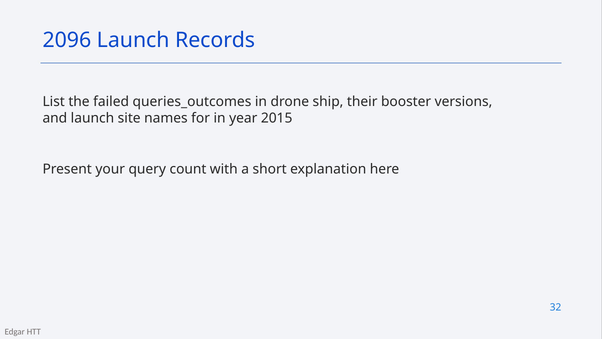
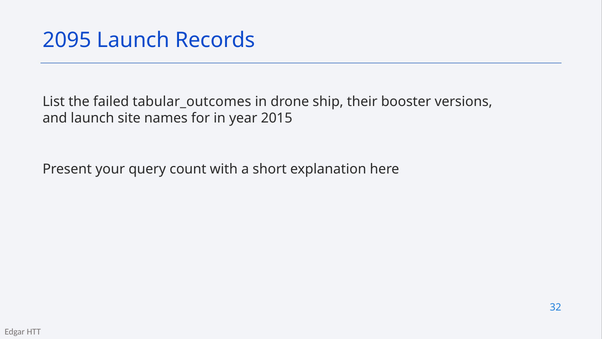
2096: 2096 -> 2095
queries_outcomes: queries_outcomes -> tabular_outcomes
